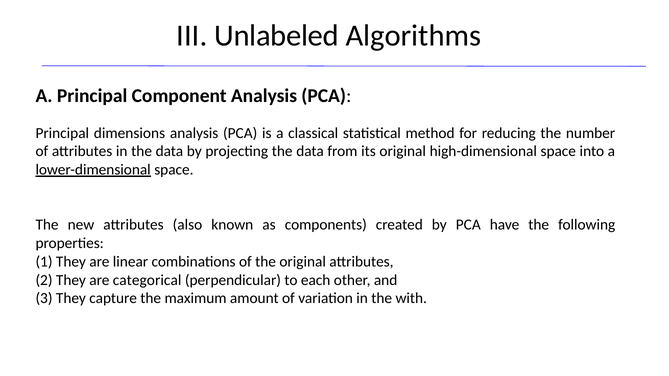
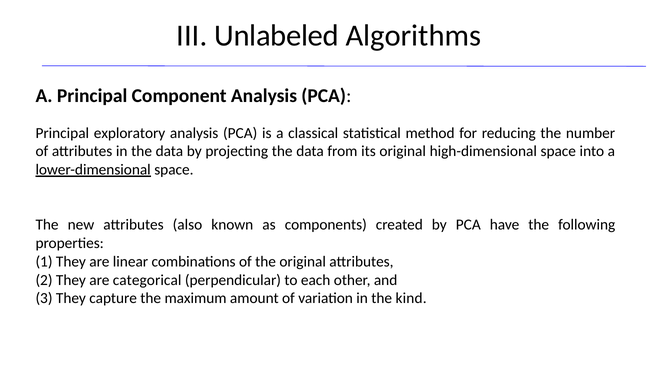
dimensions: dimensions -> exploratory
with: with -> kind
